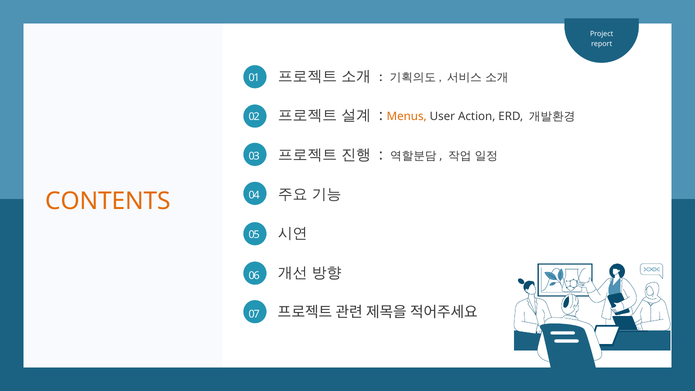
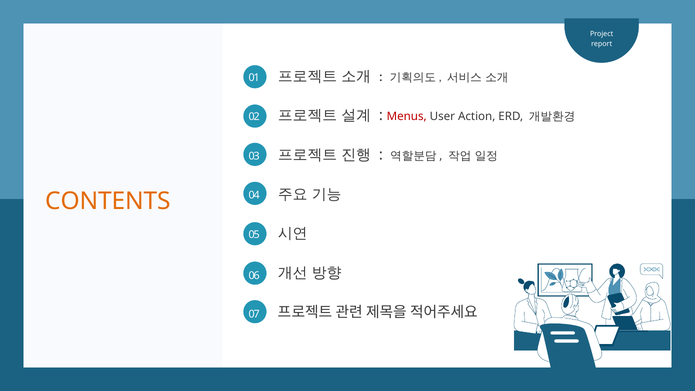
Menus colour: orange -> red
